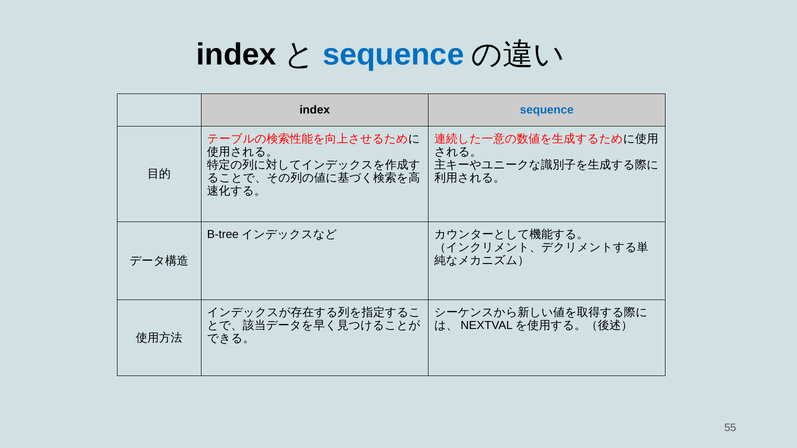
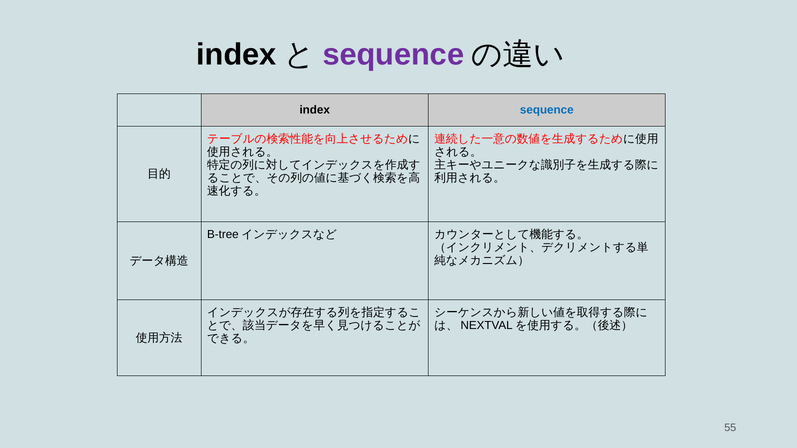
sequence at (393, 55) colour: blue -> purple
